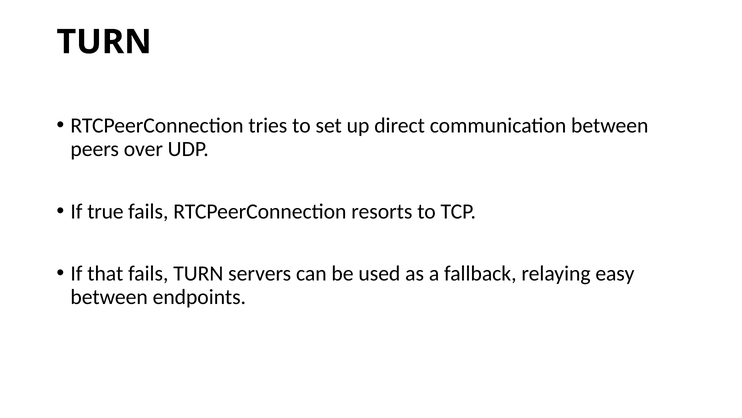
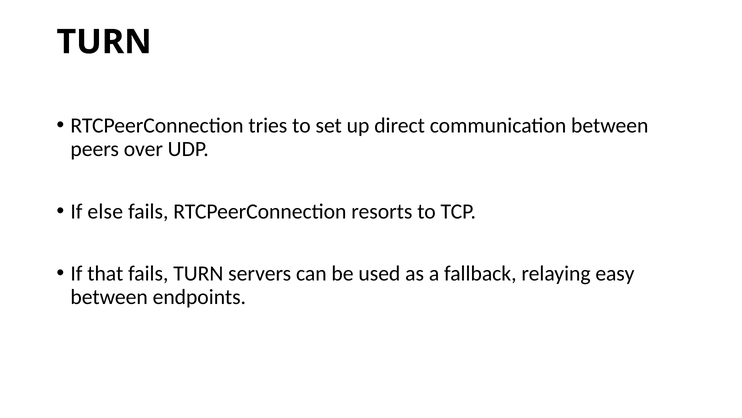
true: true -> else
